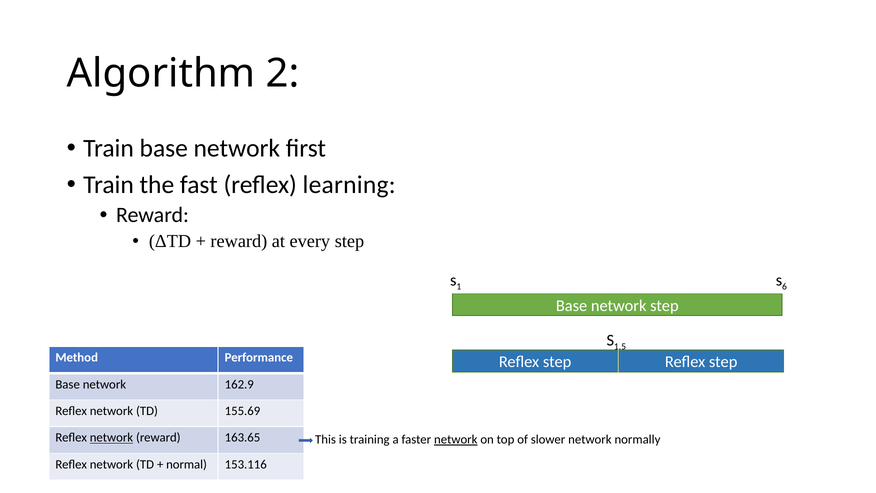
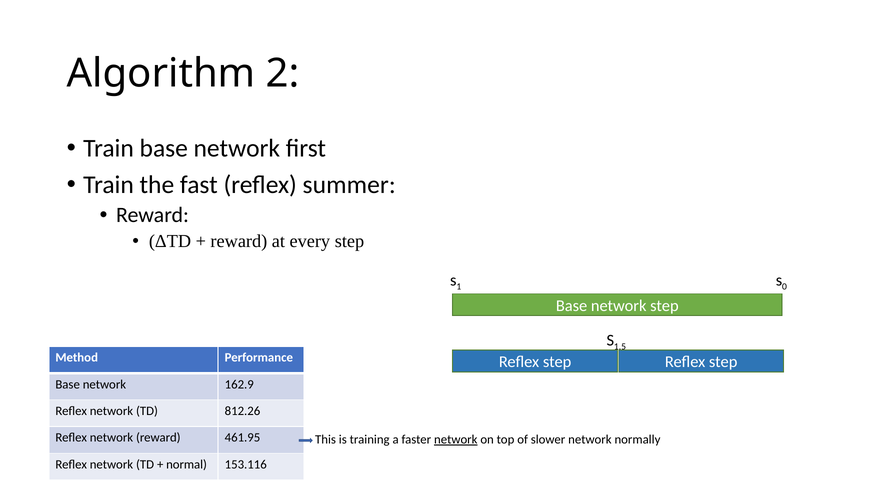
learning: learning -> summer
6: 6 -> 0
155.69: 155.69 -> 812.26
network at (111, 438) underline: present -> none
163.65: 163.65 -> 461.95
